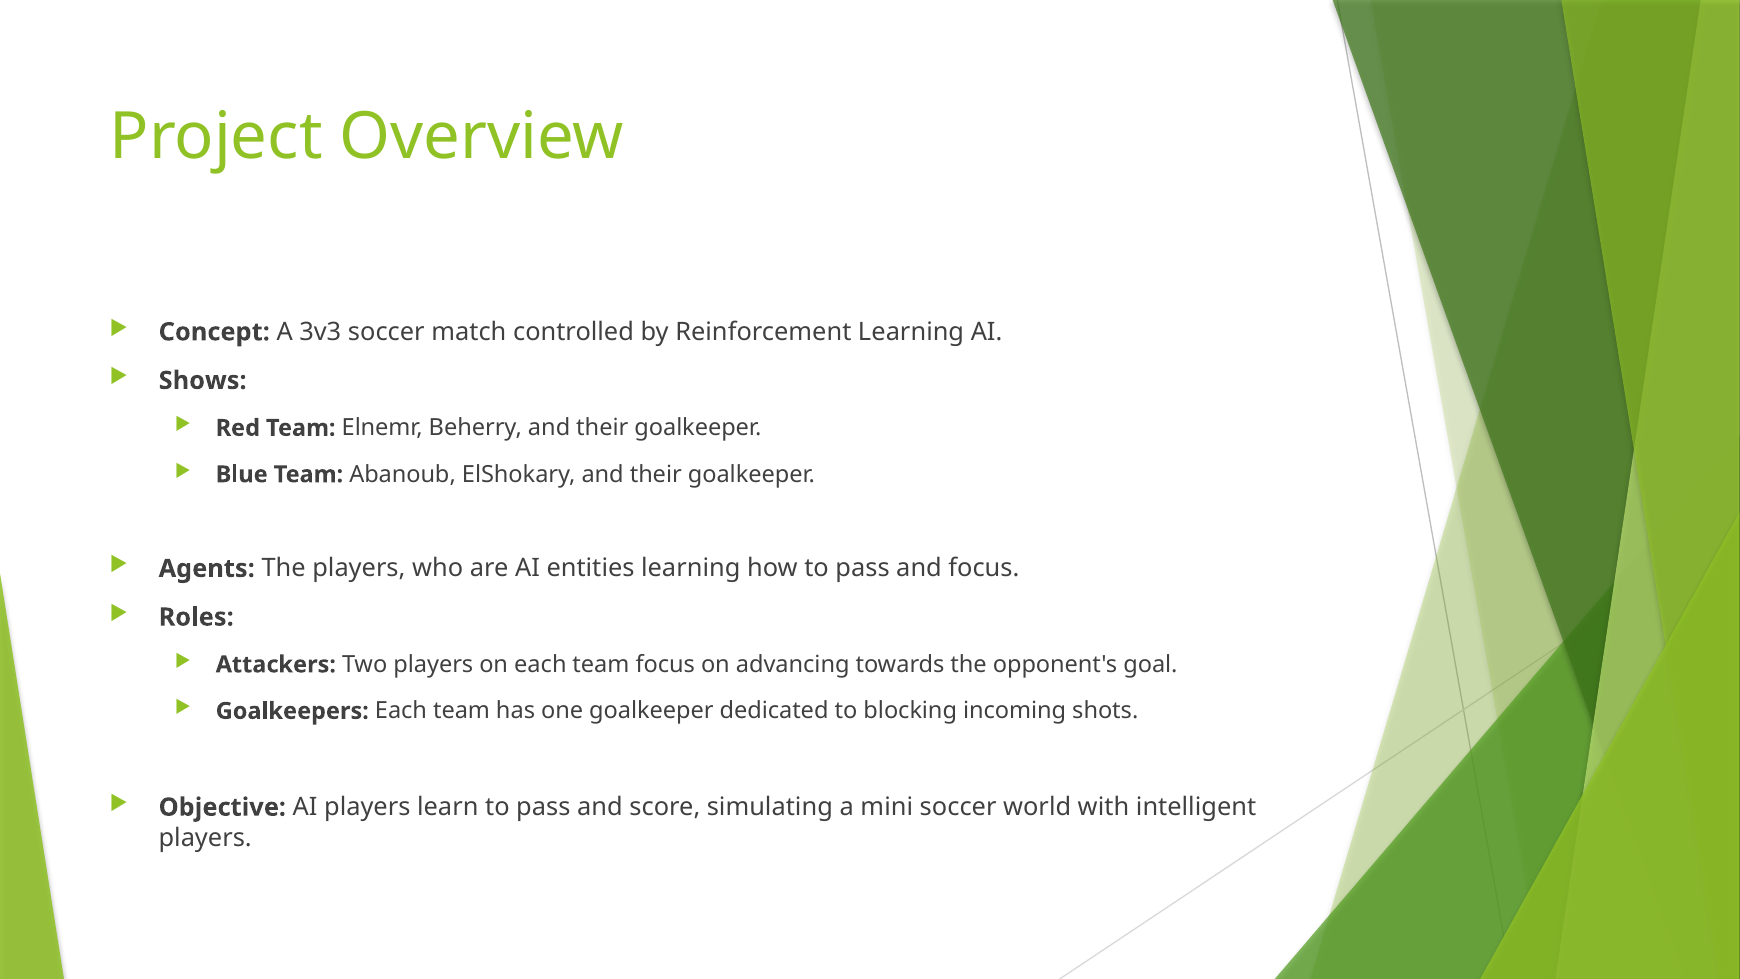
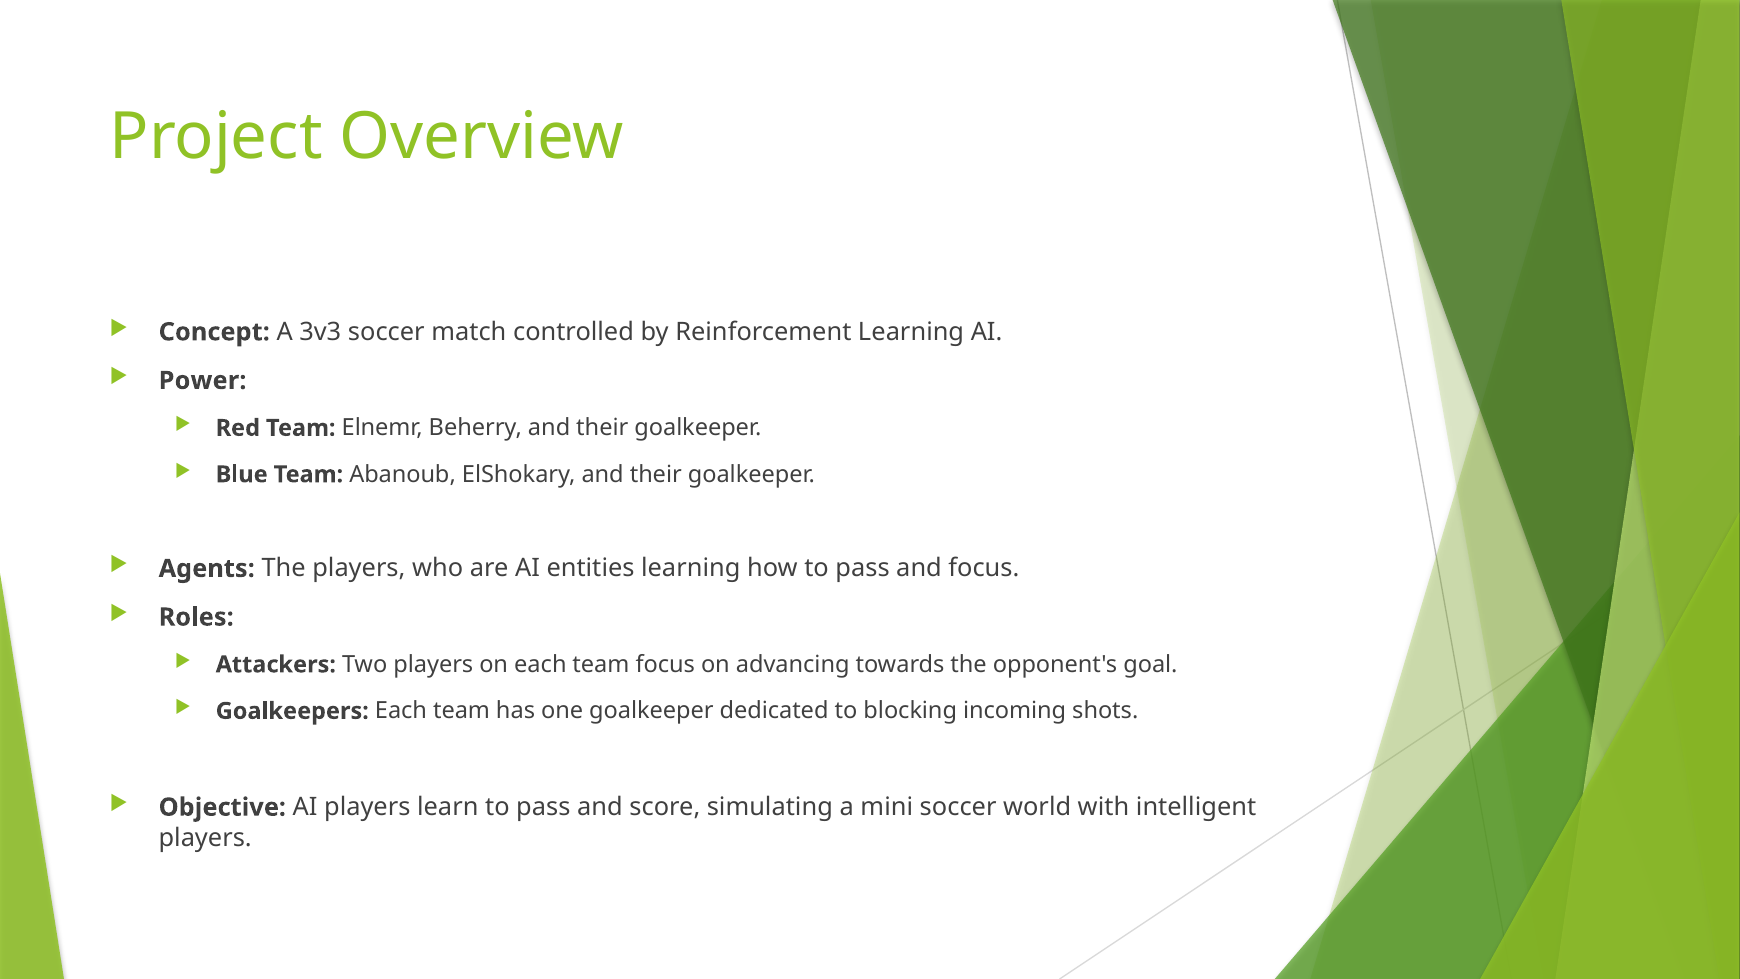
Shows: Shows -> Power
